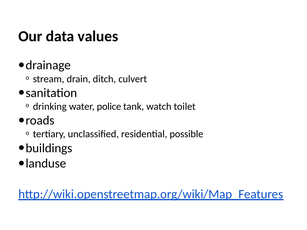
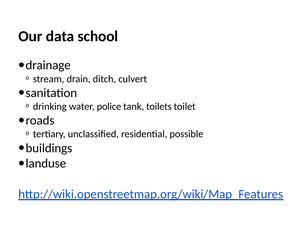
values: values -> school
watch: watch -> toilets
